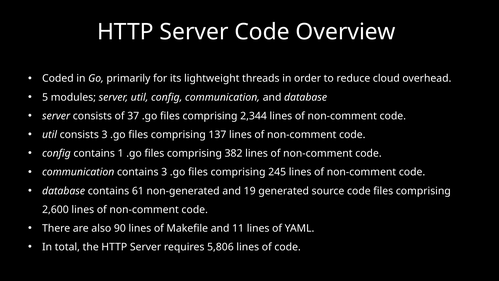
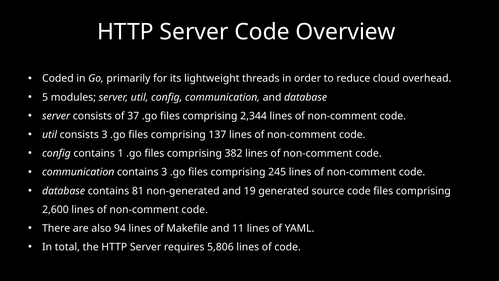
61: 61 -> 81
90: 90 -> 94
